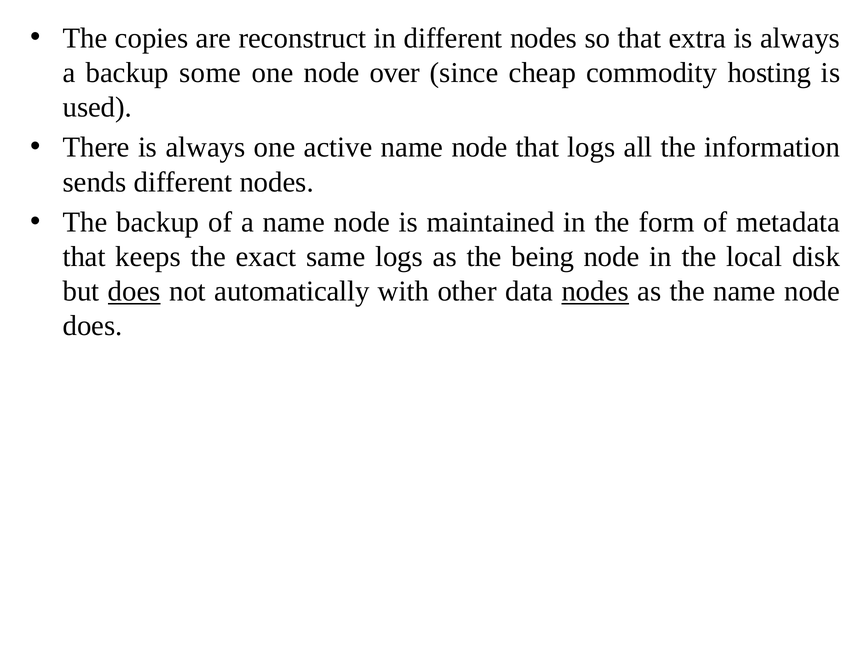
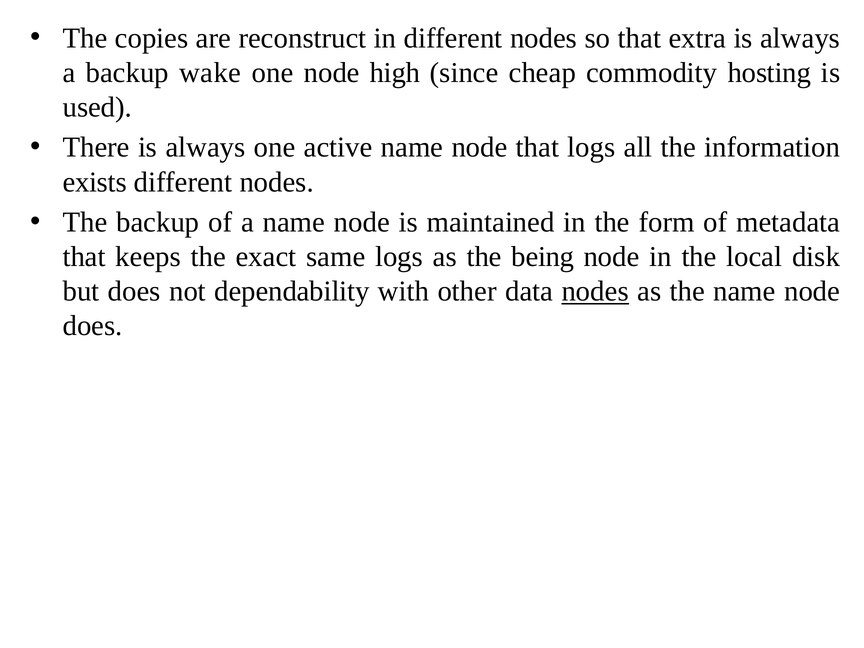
some: some -> wake
over: over -> high
sends: sends -> exists
does at (134, 291) underline: present -> none
automatically: automatically -> dependability
